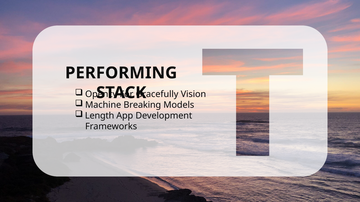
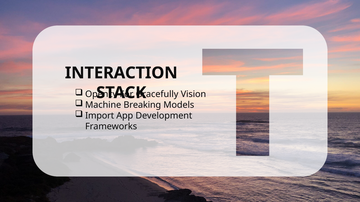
PERFORMING: PERFORMING -> INTERACTION
Length: Length -> Import
